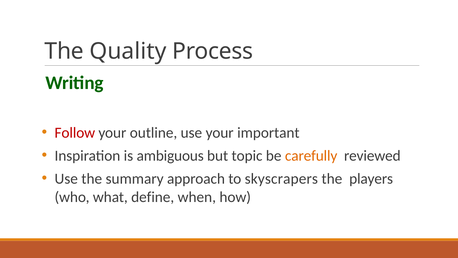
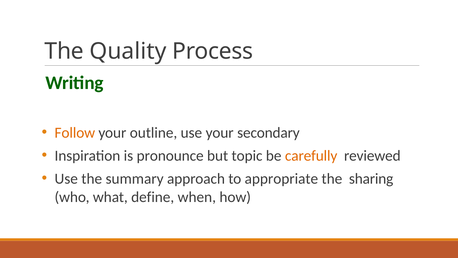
Follow colour: red -> orange
important: important -> secondary
ambiguous: ambiguous -> pronounce
skyscrapers: skyscrapers -> appropriate
players: players -> sharing
